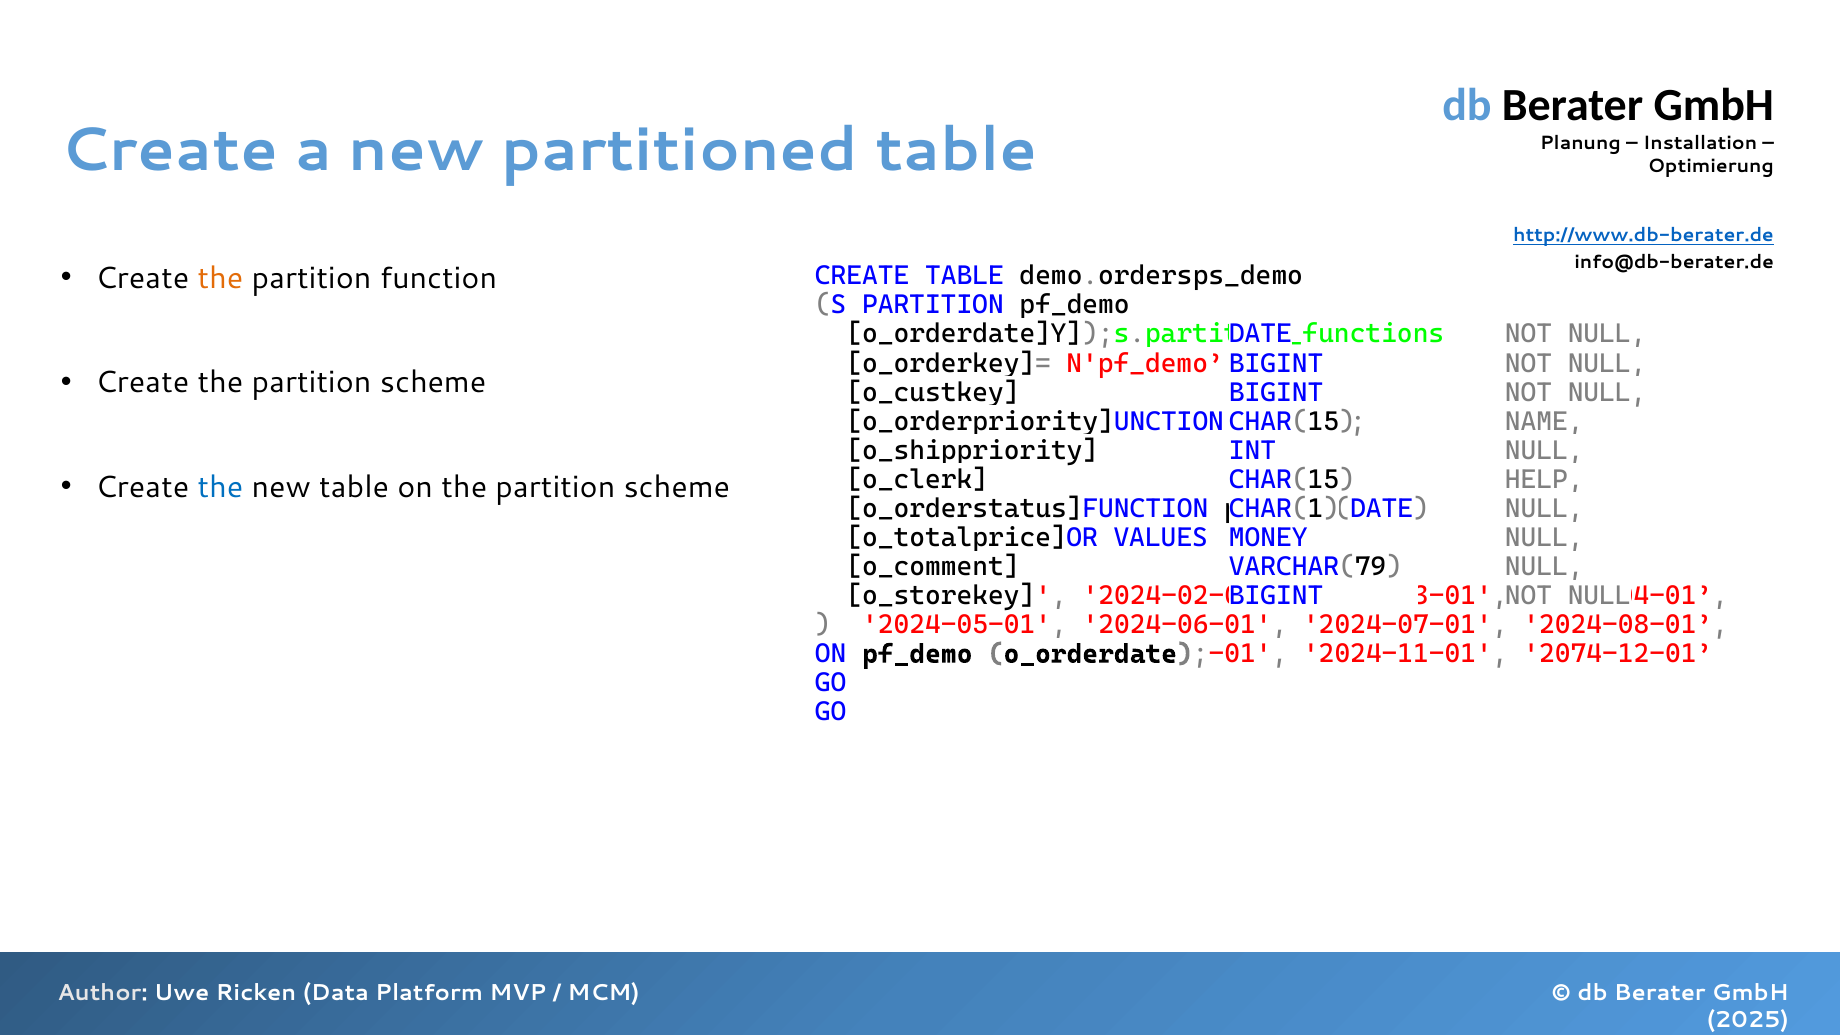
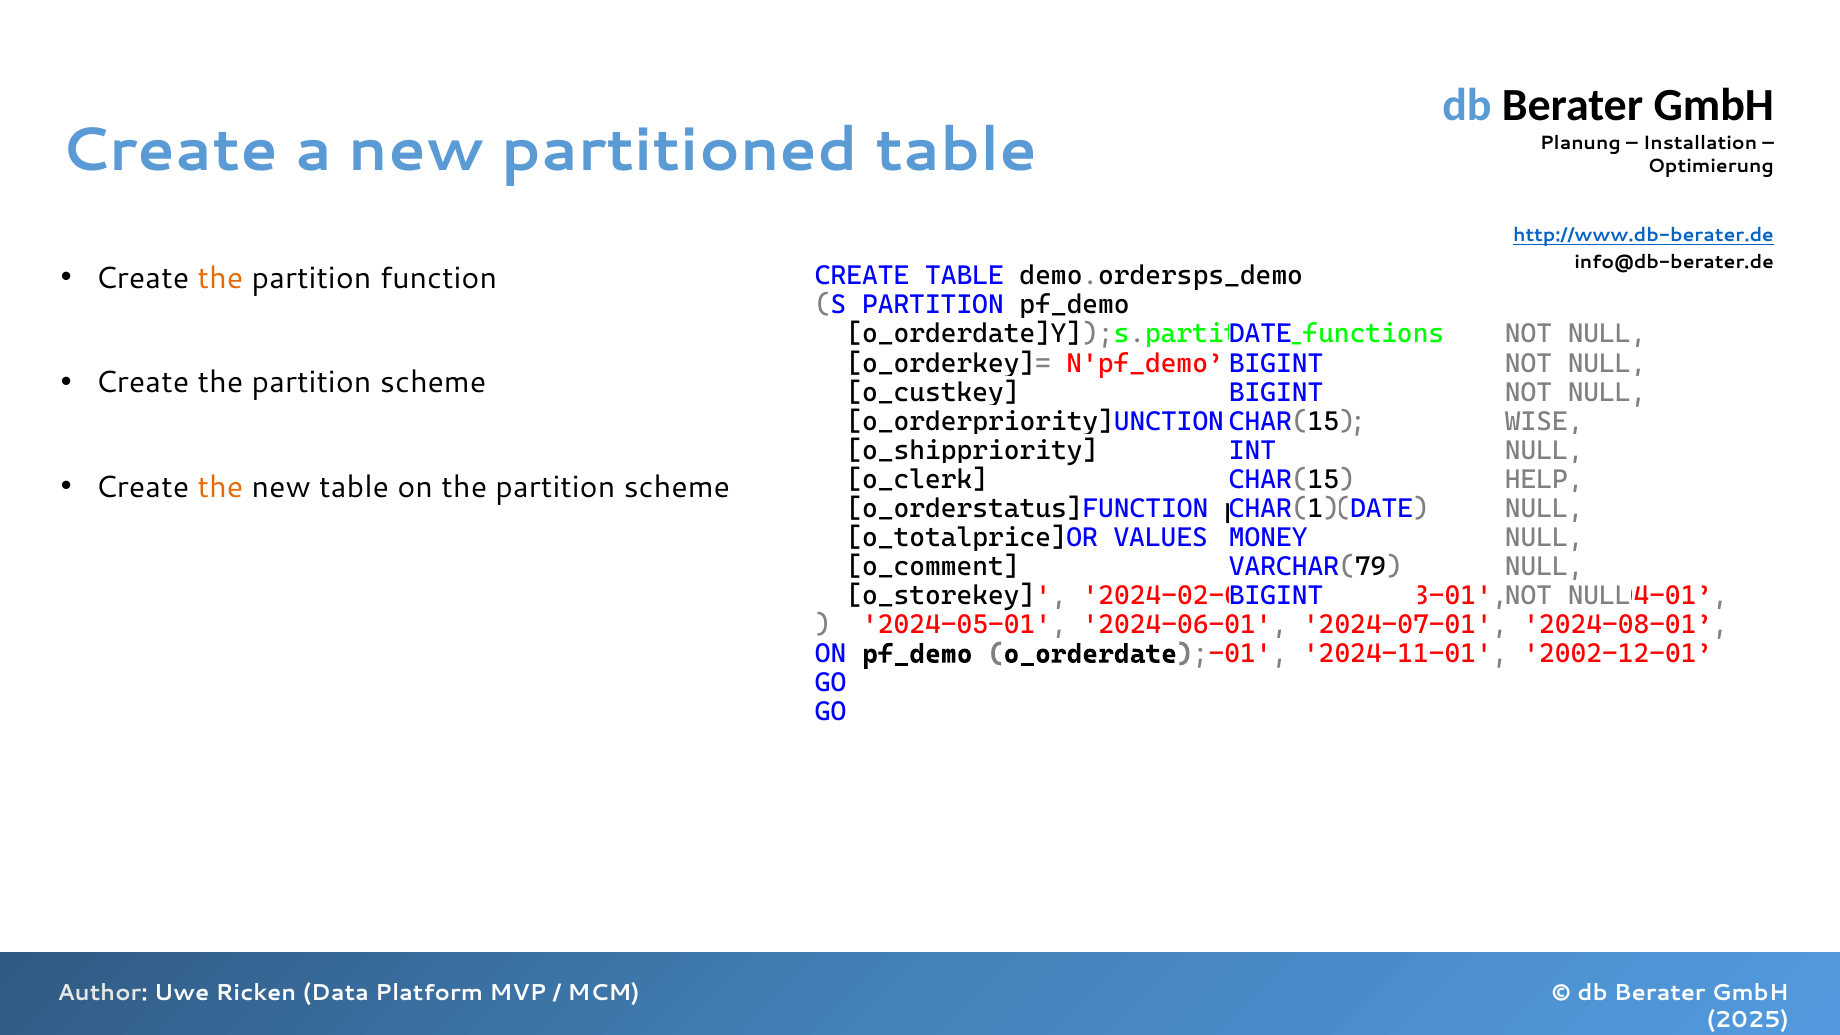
NAME at (1544, 421): NAME -> WISE
the at (221, 487) colour: blue -> orange
2074-12-01: 2074-12-01 -> 2002-12-01
